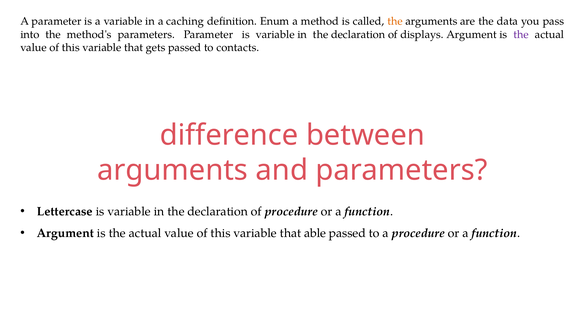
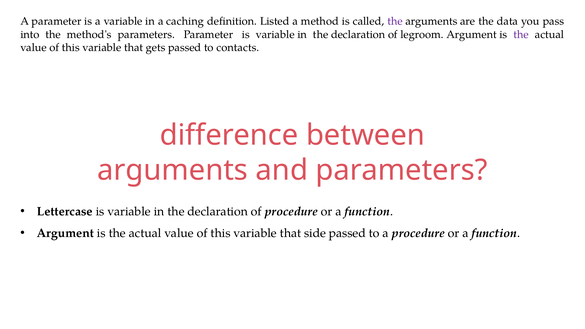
Enum: Enum -> Listed
the at (395, 21) colour: orange -> purple
displays: displays -> legroom
able: able -> side
